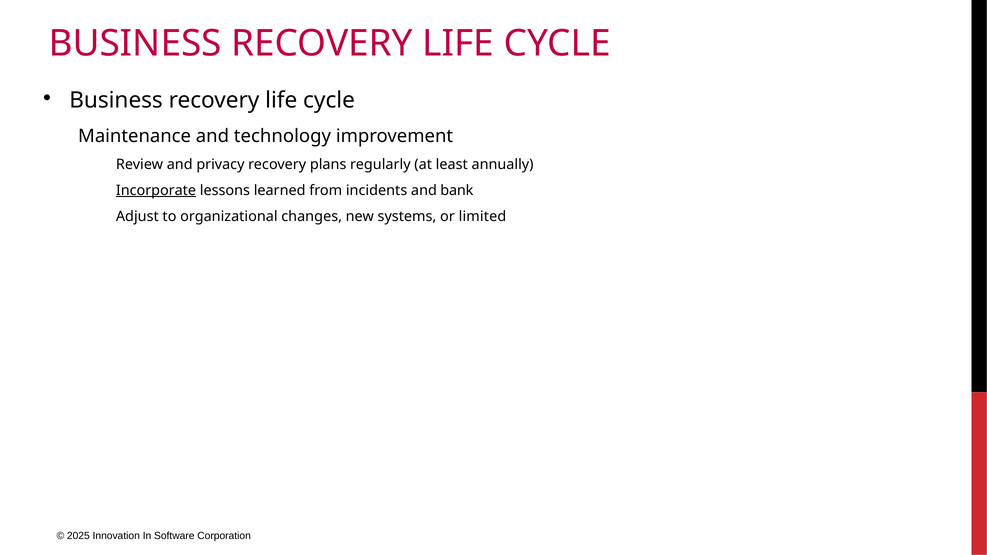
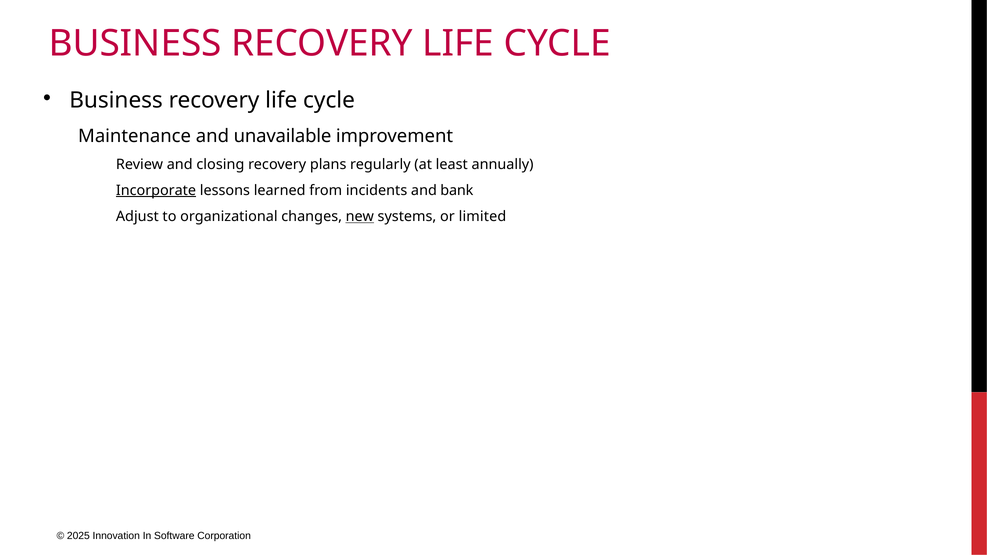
technology: technology -> unavailable
privacy: privacy -> closing
new underline: none -> present
